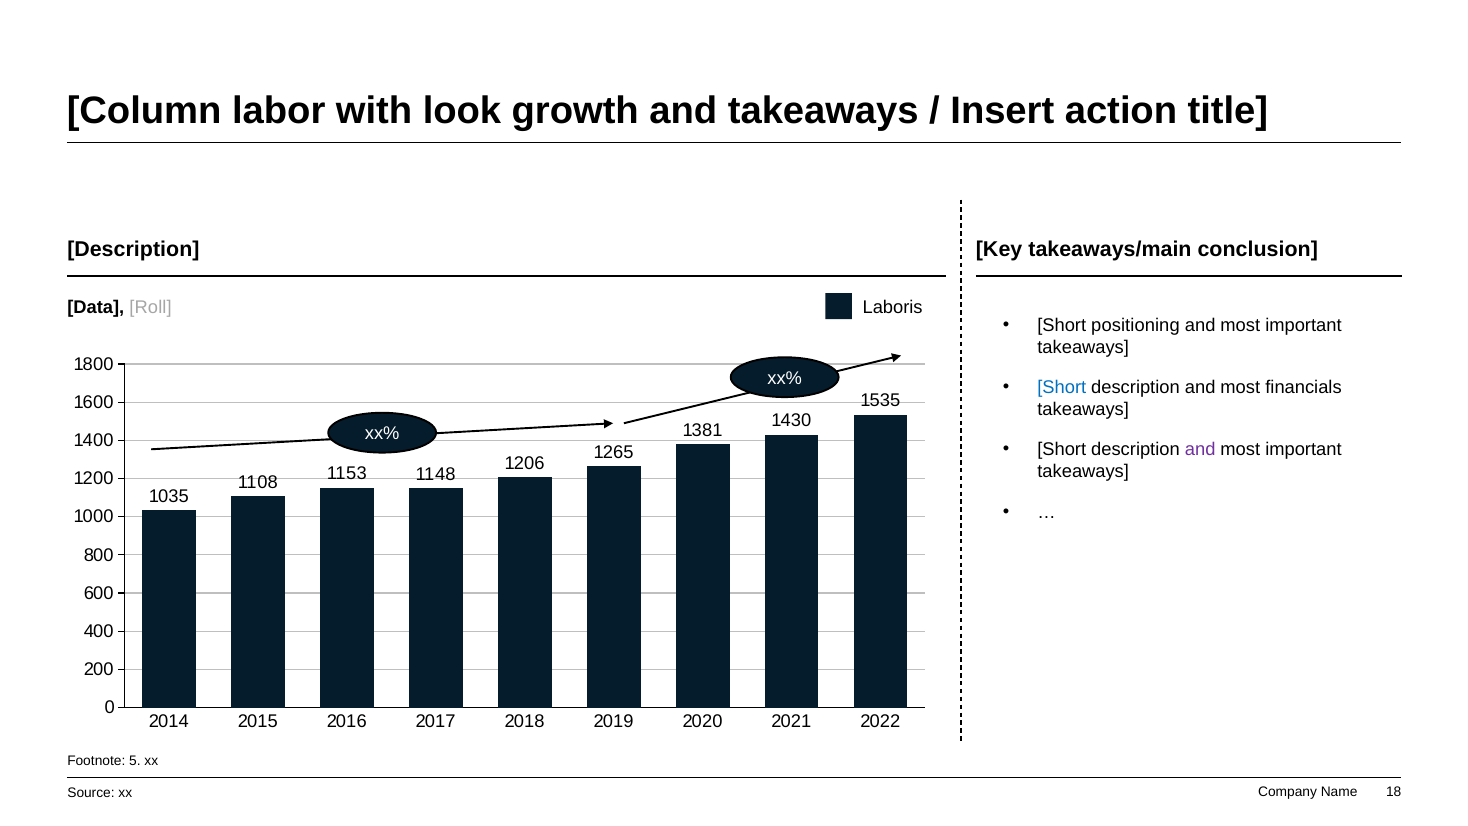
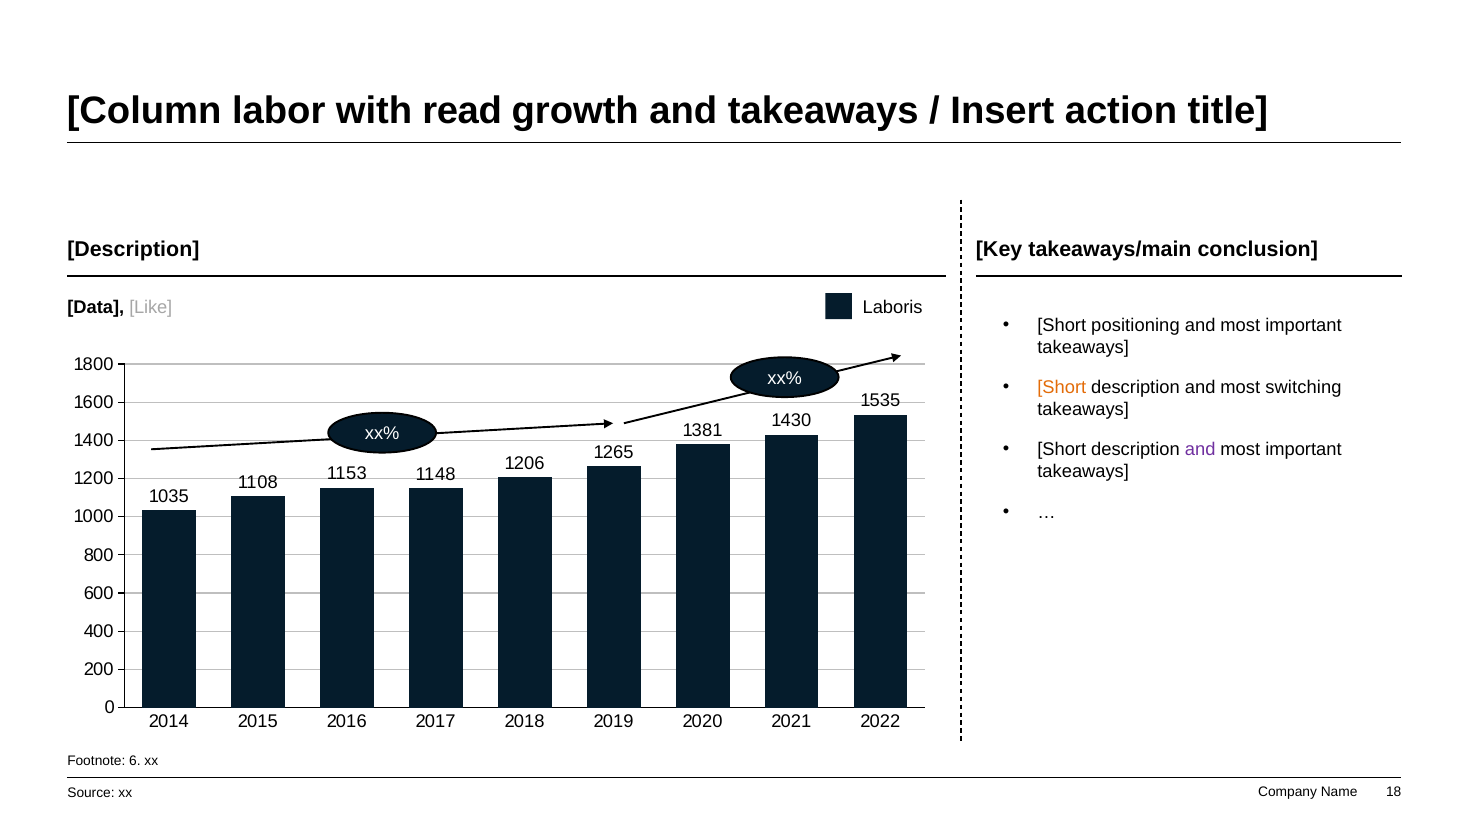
look: look -> read
Roll: Roll -> Like
Short at (1062, 387) colour: blue -> orange
financials: financials -> switching
5: 5 -> 6
